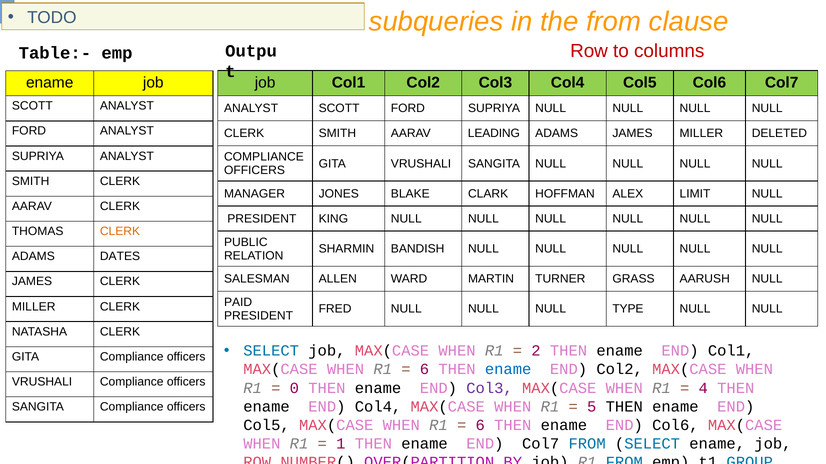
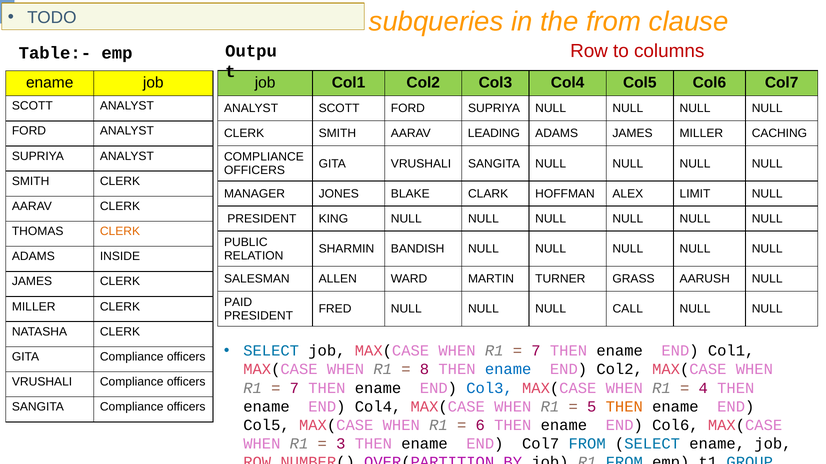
DELETED: DELETED -> CACHING
DATES: DATES -> INSIDE
TYPE: TYPE -> CALL
2 at (536, 351): 2 -> 7
6 at (424, 370): 6 -> 8
0 at (294, 388): 0 -> 7
Col3 at (490, 388) colour: purple -> blue
THEN at (624, 407) colour: black -> orange
1: 1 -> 3
